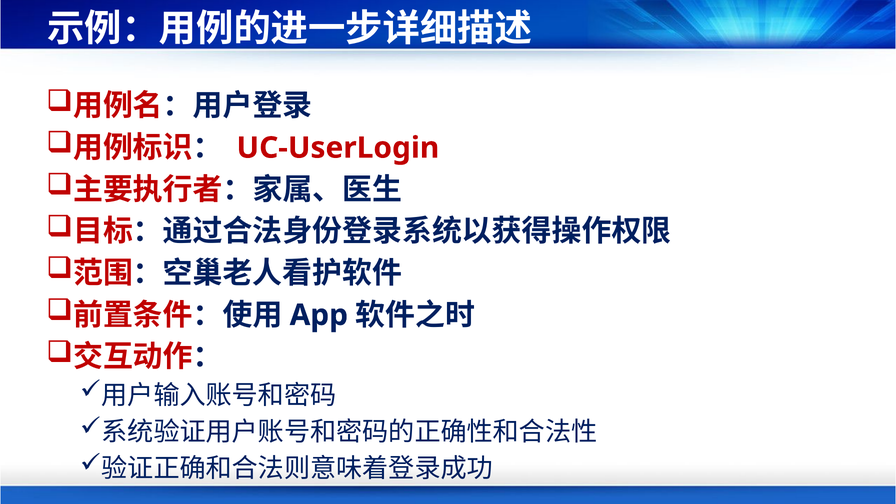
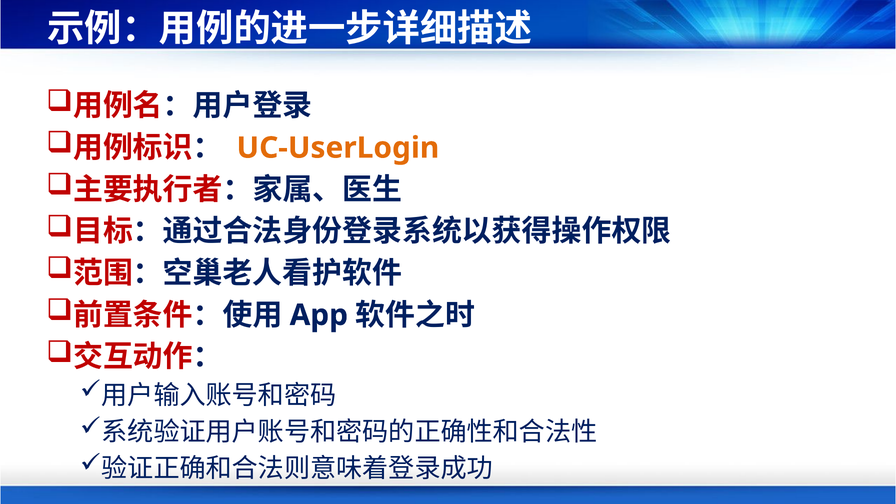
UC-UserLogin colour: red -> orange
